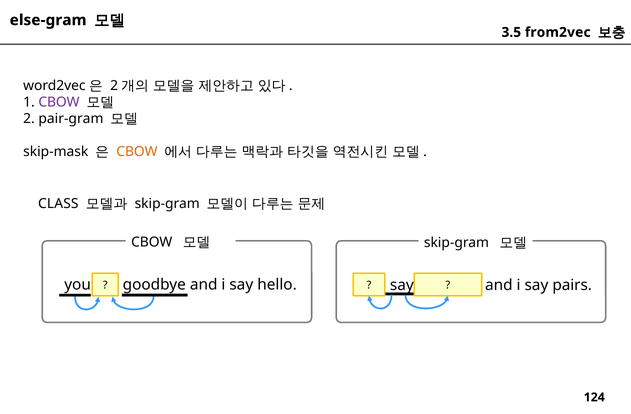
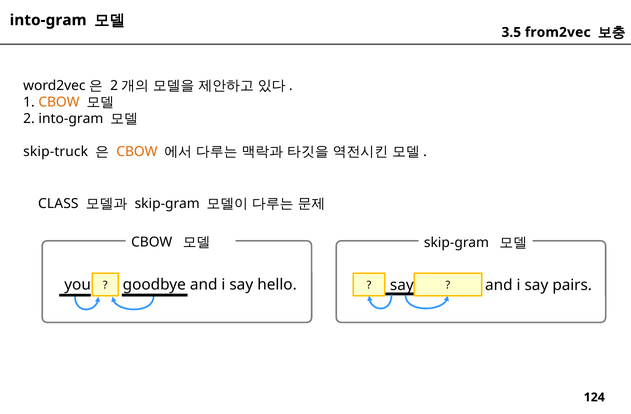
else-gram at (48, 20): else-gram -> into-gram
CBOW at (59, 102) colour: purple -> orange
2 pair-gram: pair-gram -> into-gram
skip-mask: skip-mask -> skip-truck
